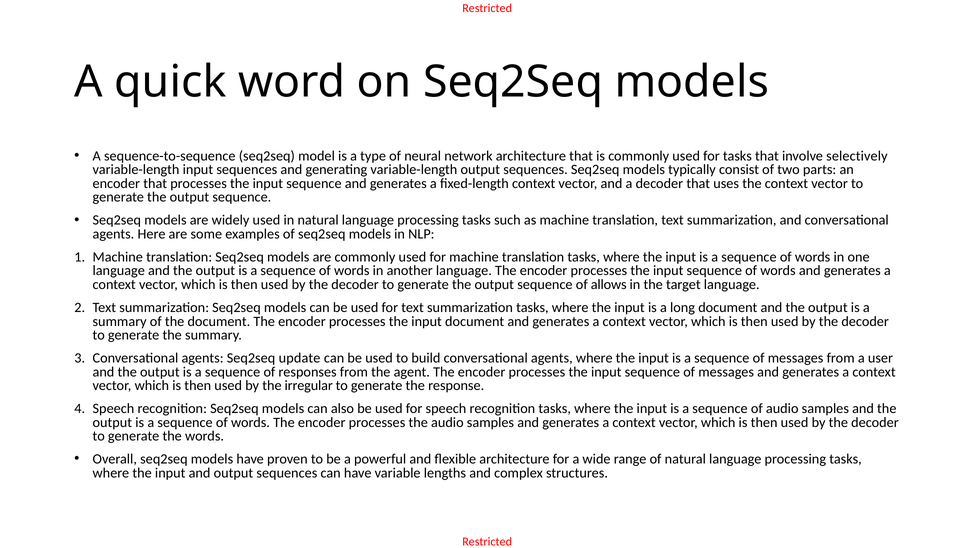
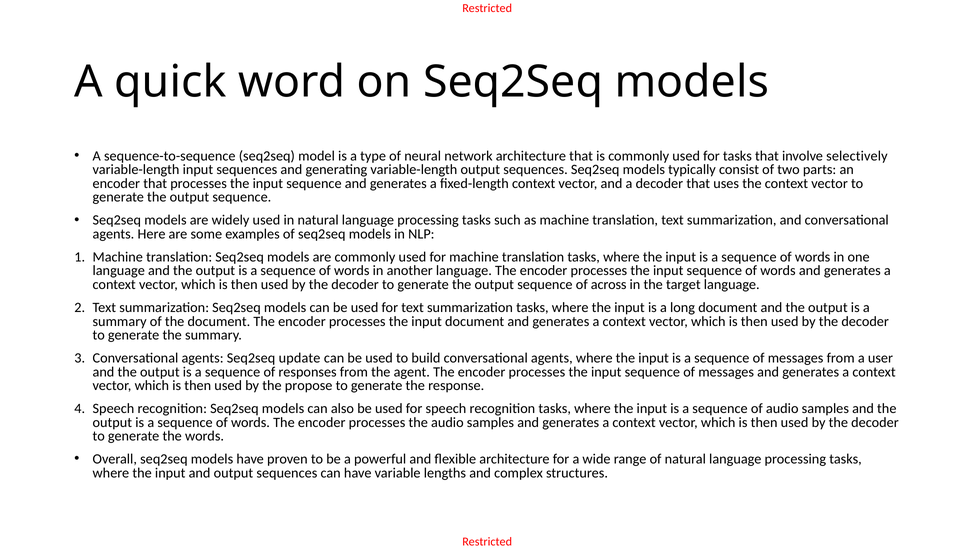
allows: allows -> across
irregular: irregular -> propose
